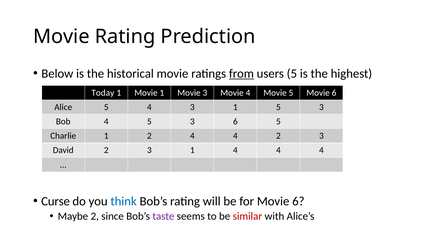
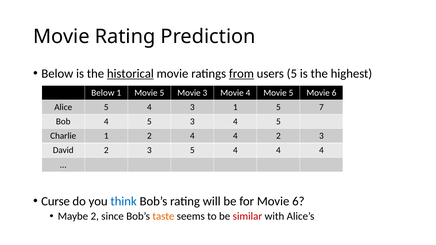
historical underline: none -> present
Today at (103, 93): Today -> Below
1 Movie 1: 1 -> 5
1 5 3: 3 -> 7
3 6: 6 -> 4
2 3 1: 1 -> 5
taste colour: purple -> orange
